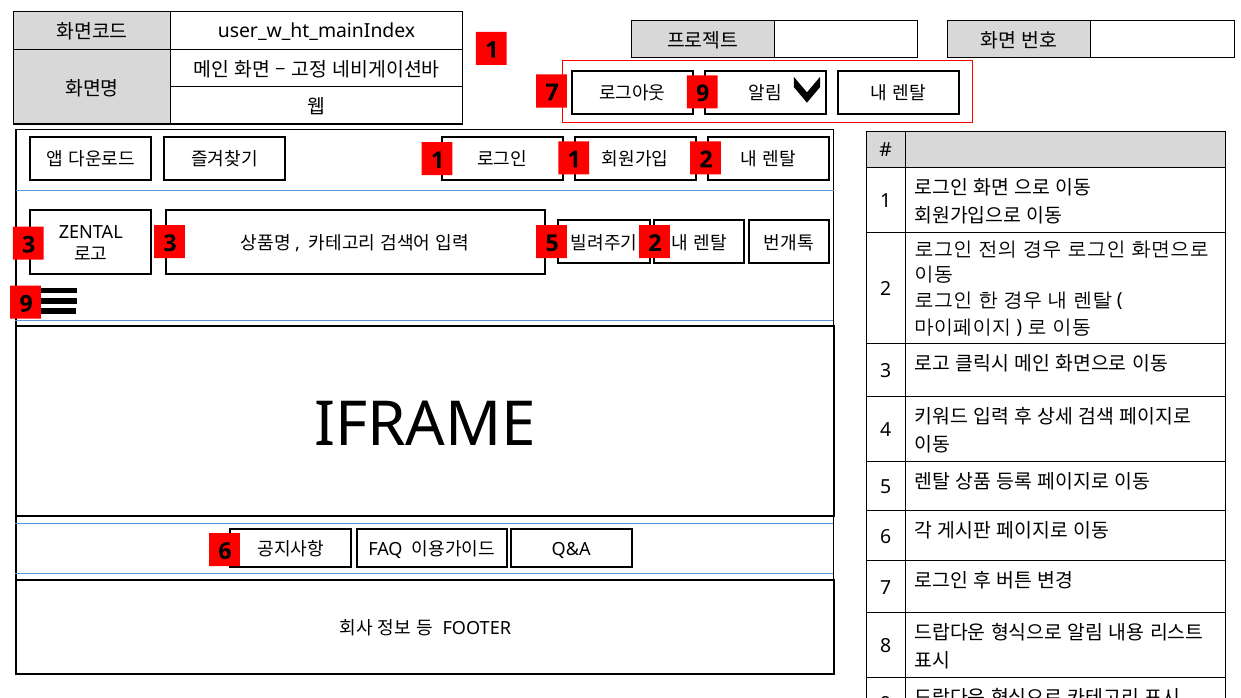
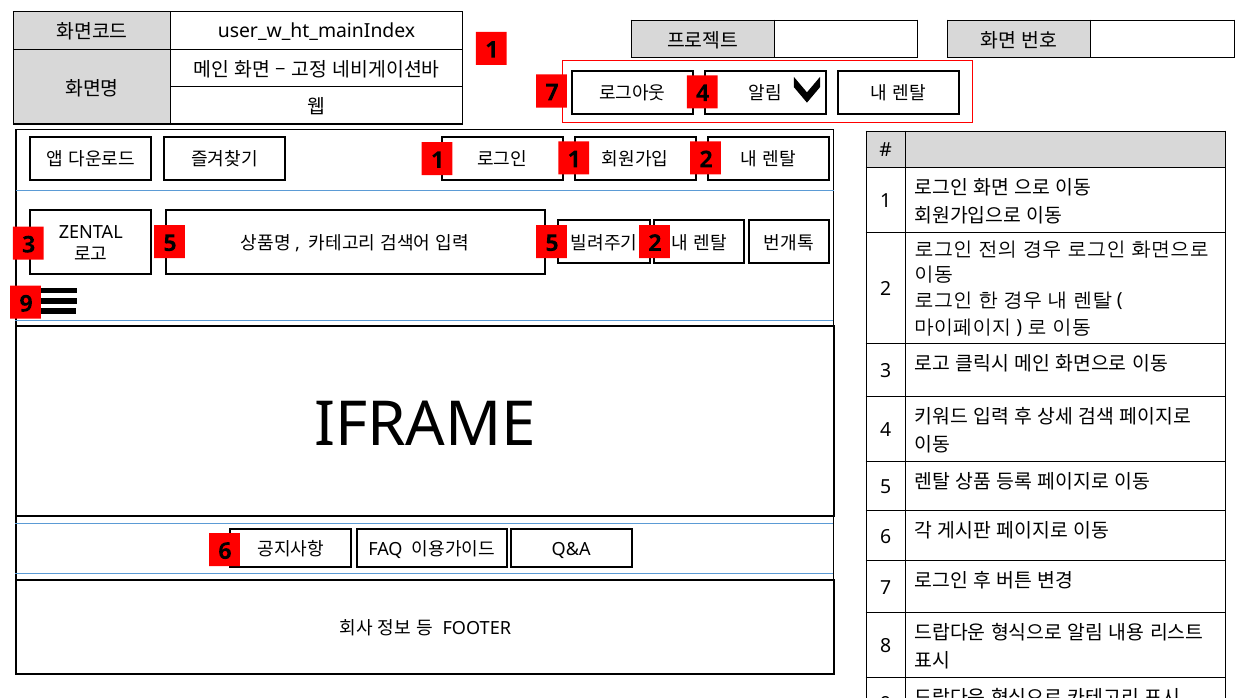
7 9: 9 -> 4
3 3: 3 -> 5
